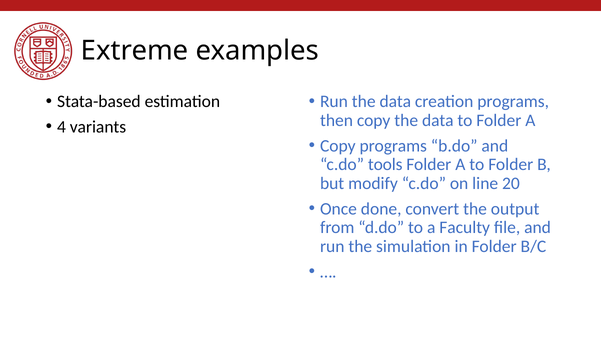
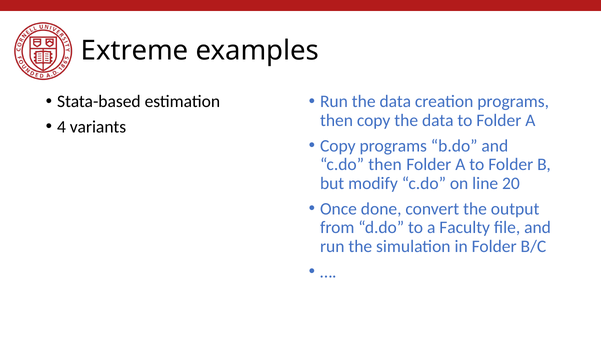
c.do tools: tools -> then
